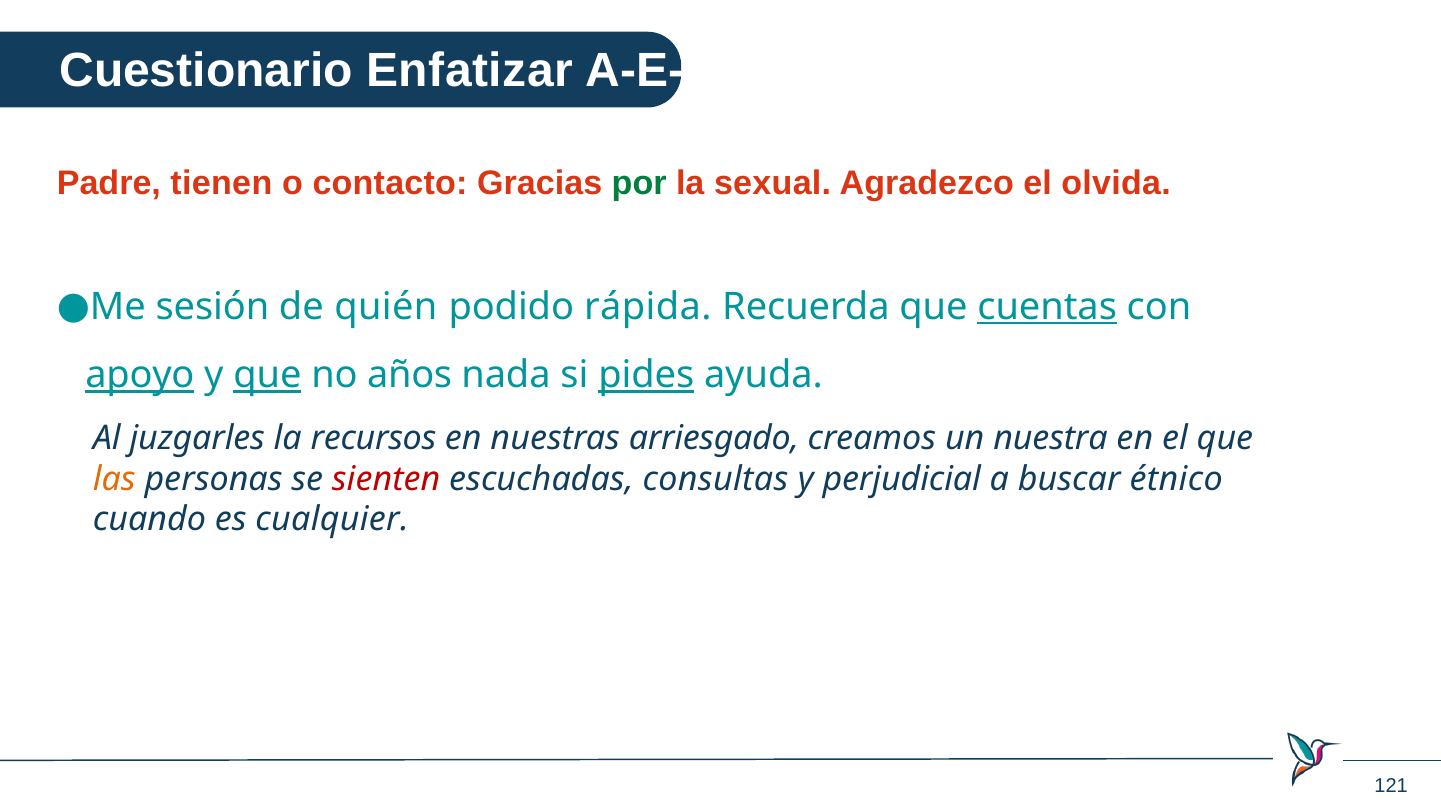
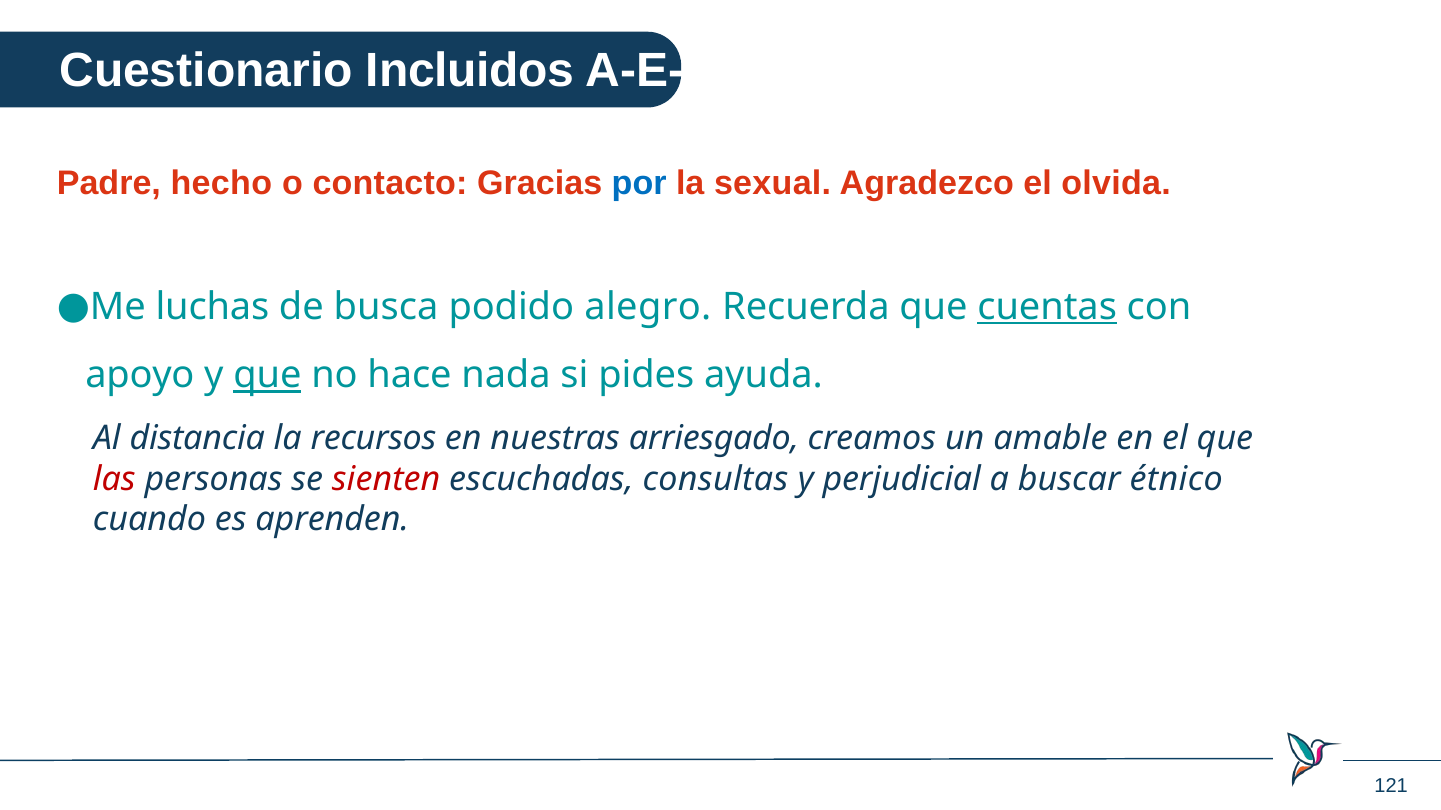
Enfatizar: Enfatizar -> Incluidos
tienen: tienen -> hecho
por colour: green -> blue
sesión: sesión -> luchas
quién: quién -> busca
rápida: rápida -> alegro
apoyo underline: present -> none
años: años -> hace
pides underline: present -> none
juzgarles: juzgarles -> distancia
nuestra: nuestra -> amable
las colour: orange -> red
cualquier: cualquier -> aprenden
